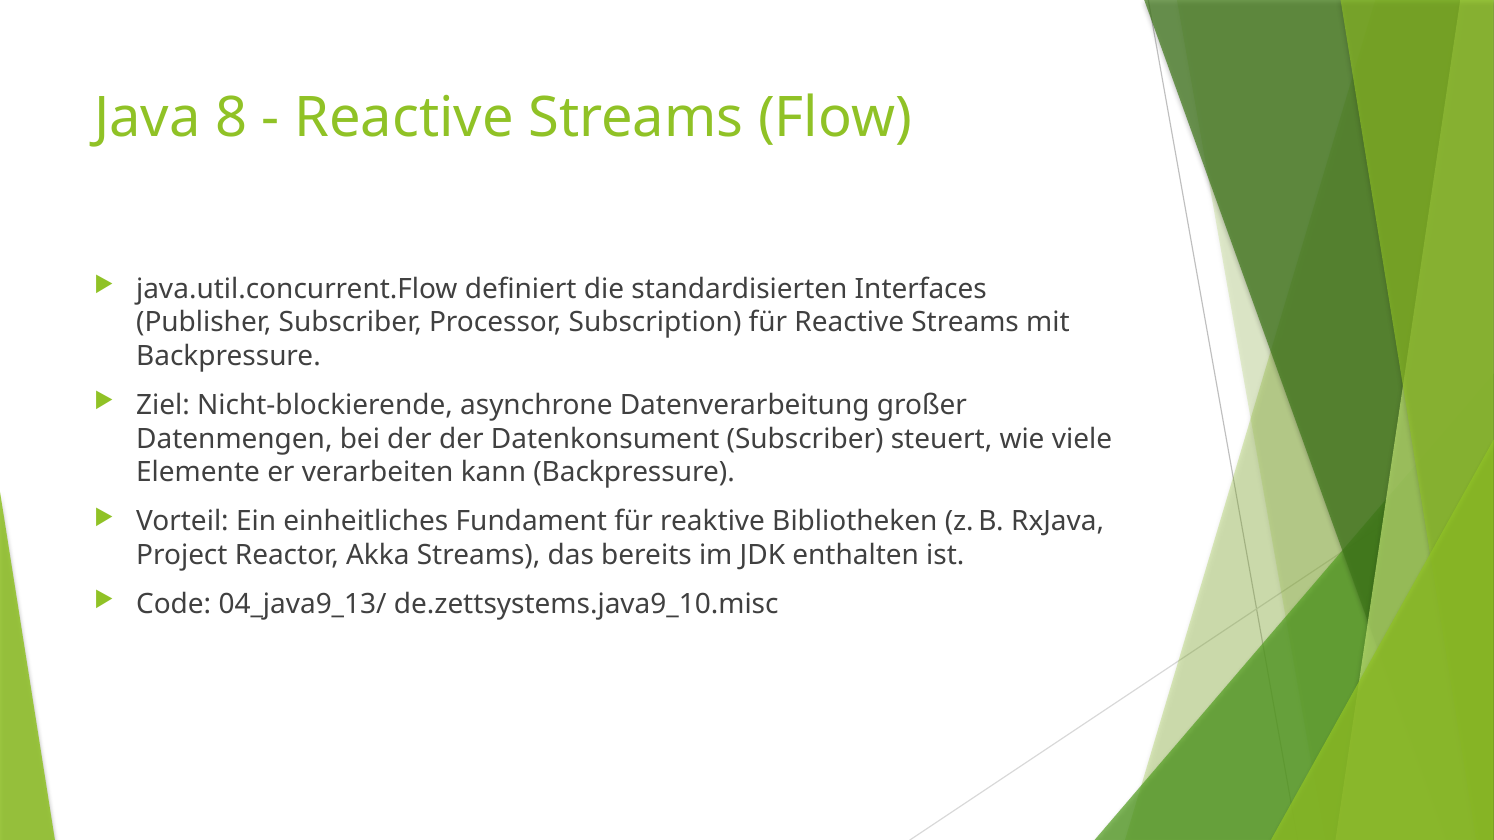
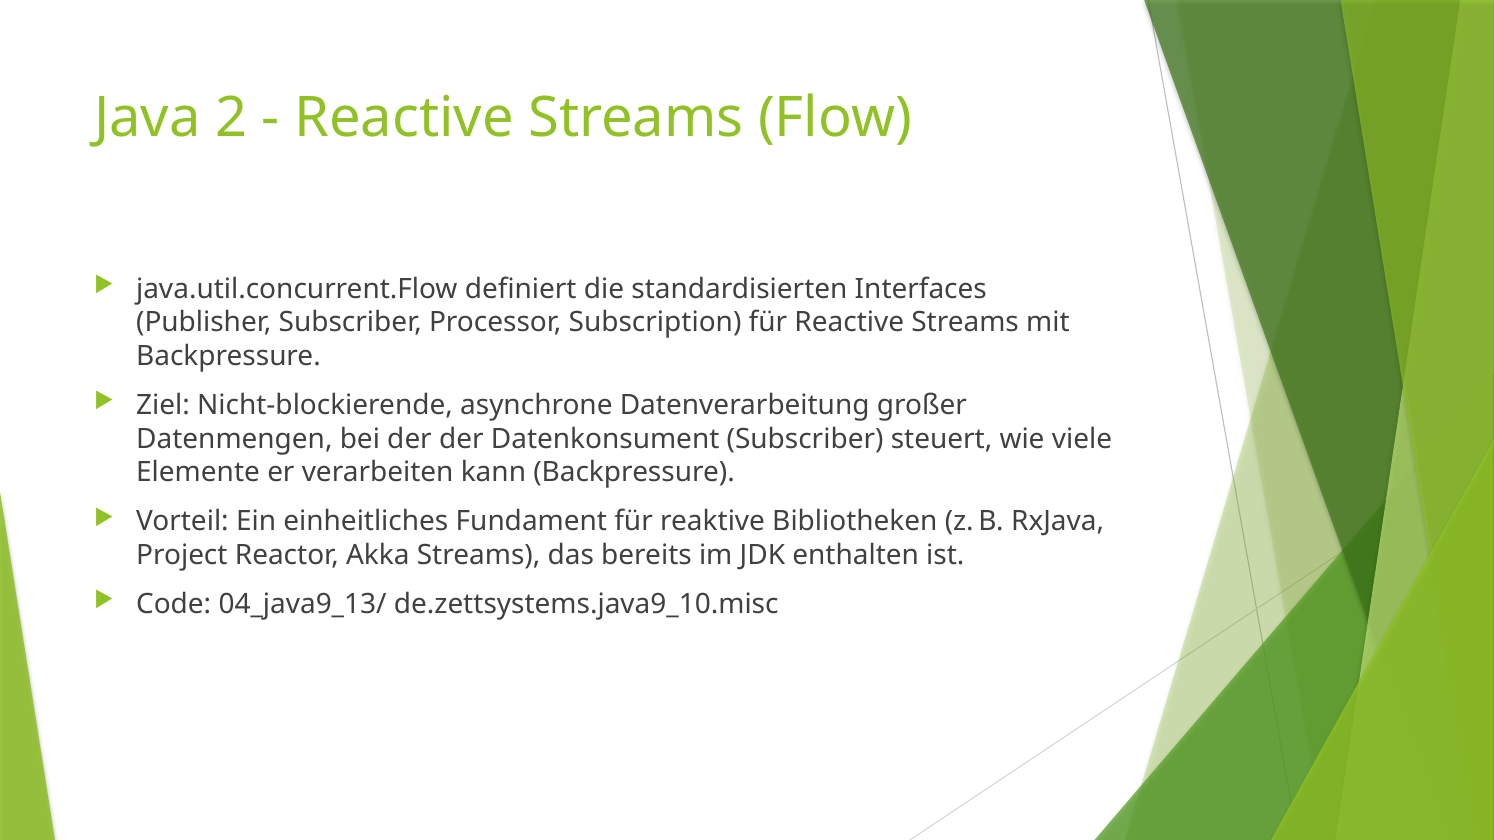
8: 8 -> 2
